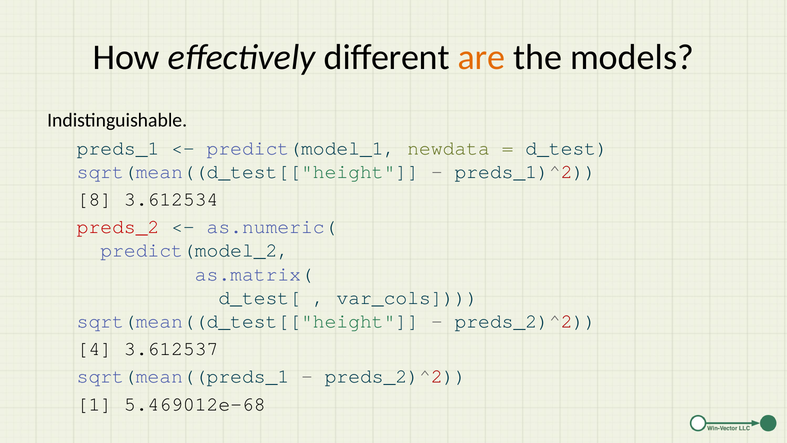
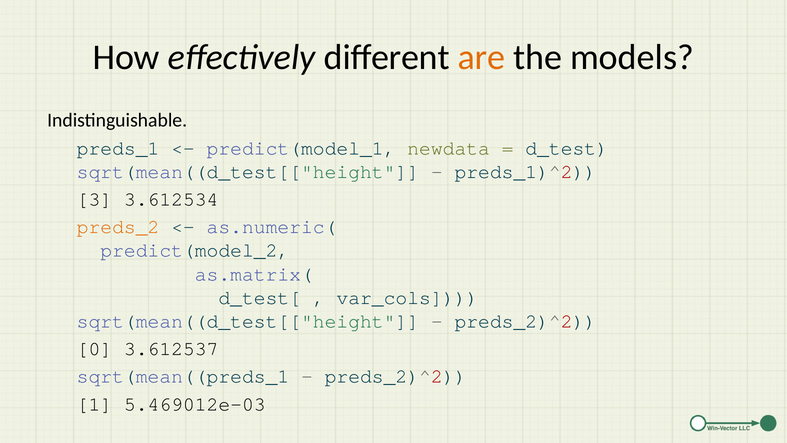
8: 8 -> 3
preds_2 colour: red -> orange
4: 4 -> 0
5.469012e-68: 5.469012e-68 -> 5.469012e-03
